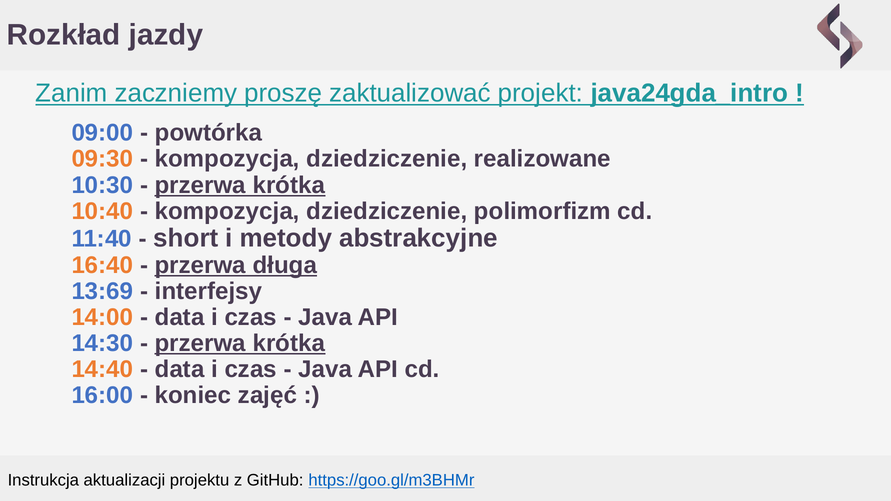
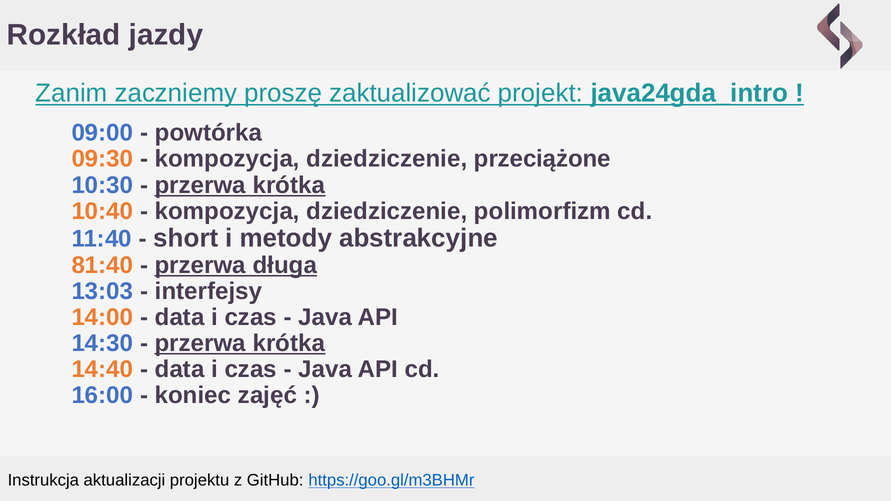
realizowane: realizowane -> przeciążone
16:40: 16:40 -> 81:40
13:69: 13:69 -> 13:03
